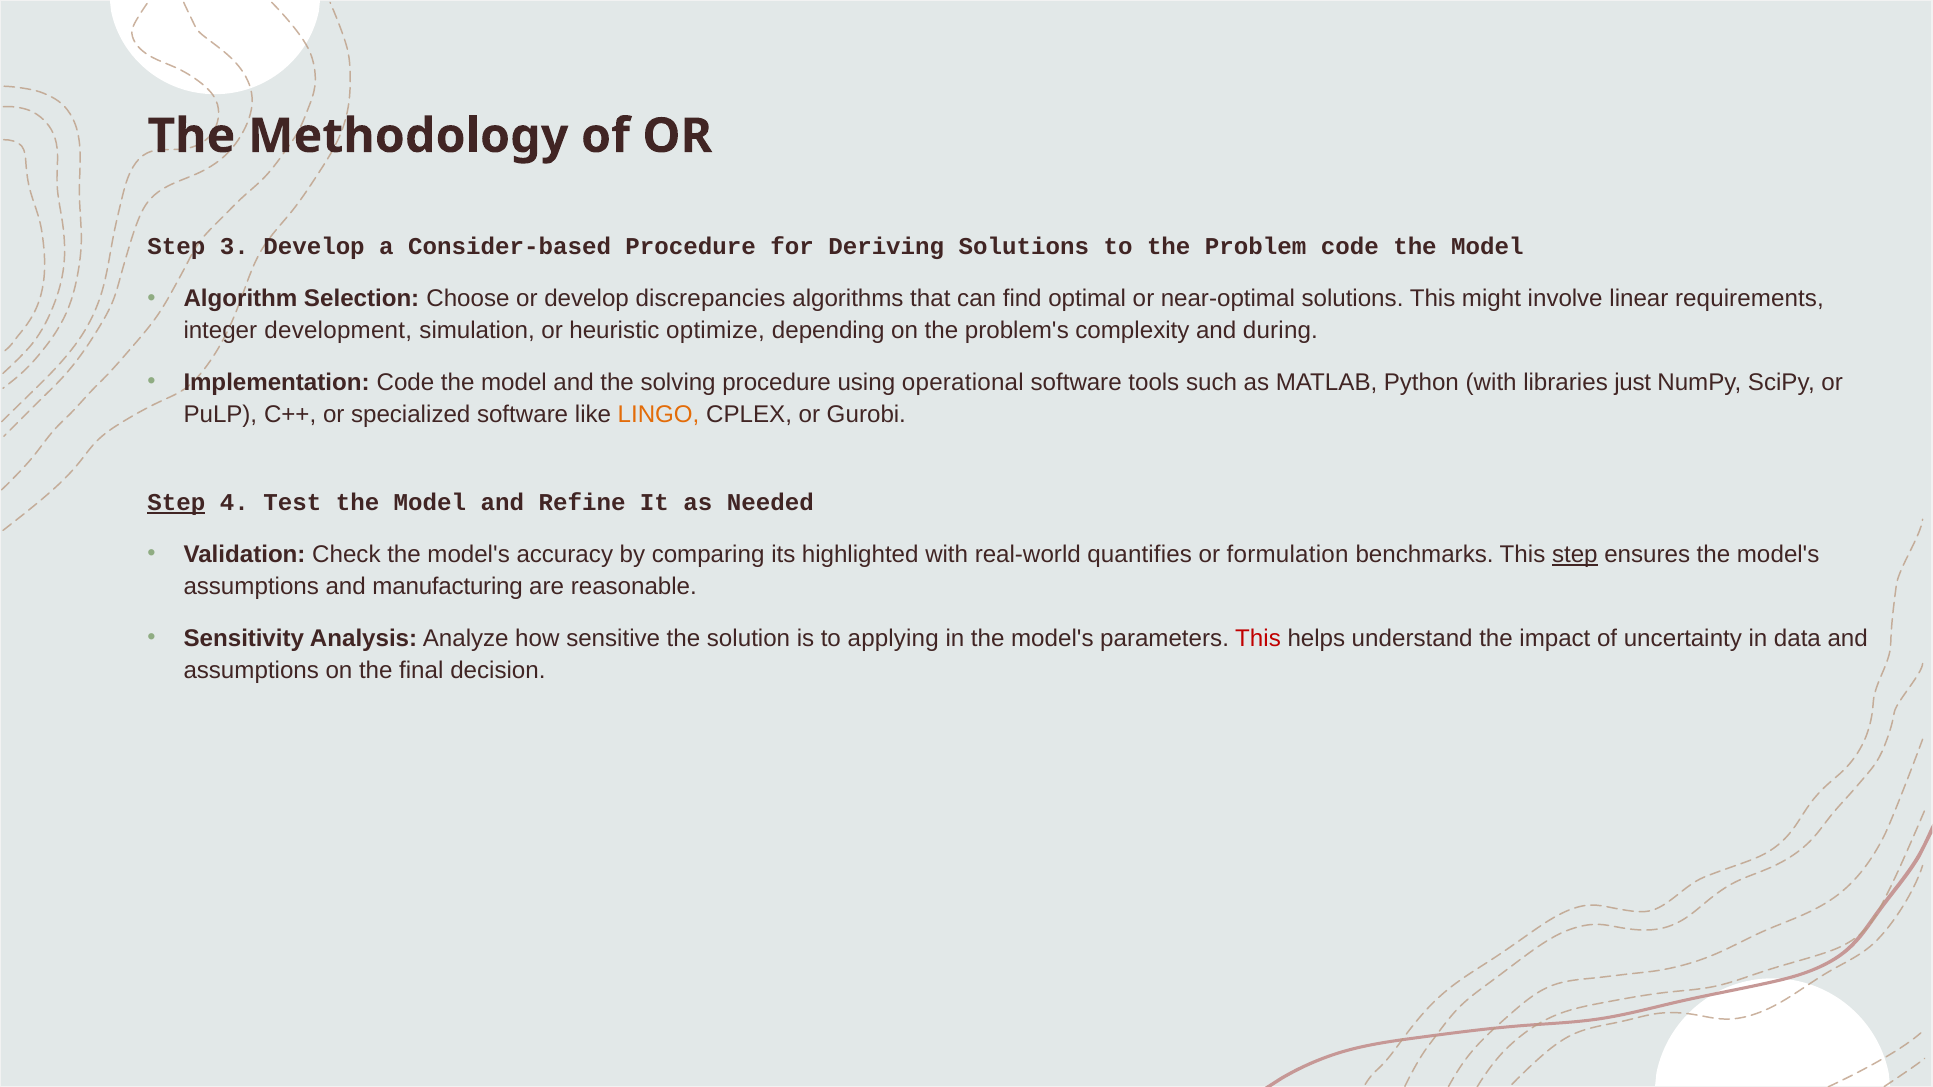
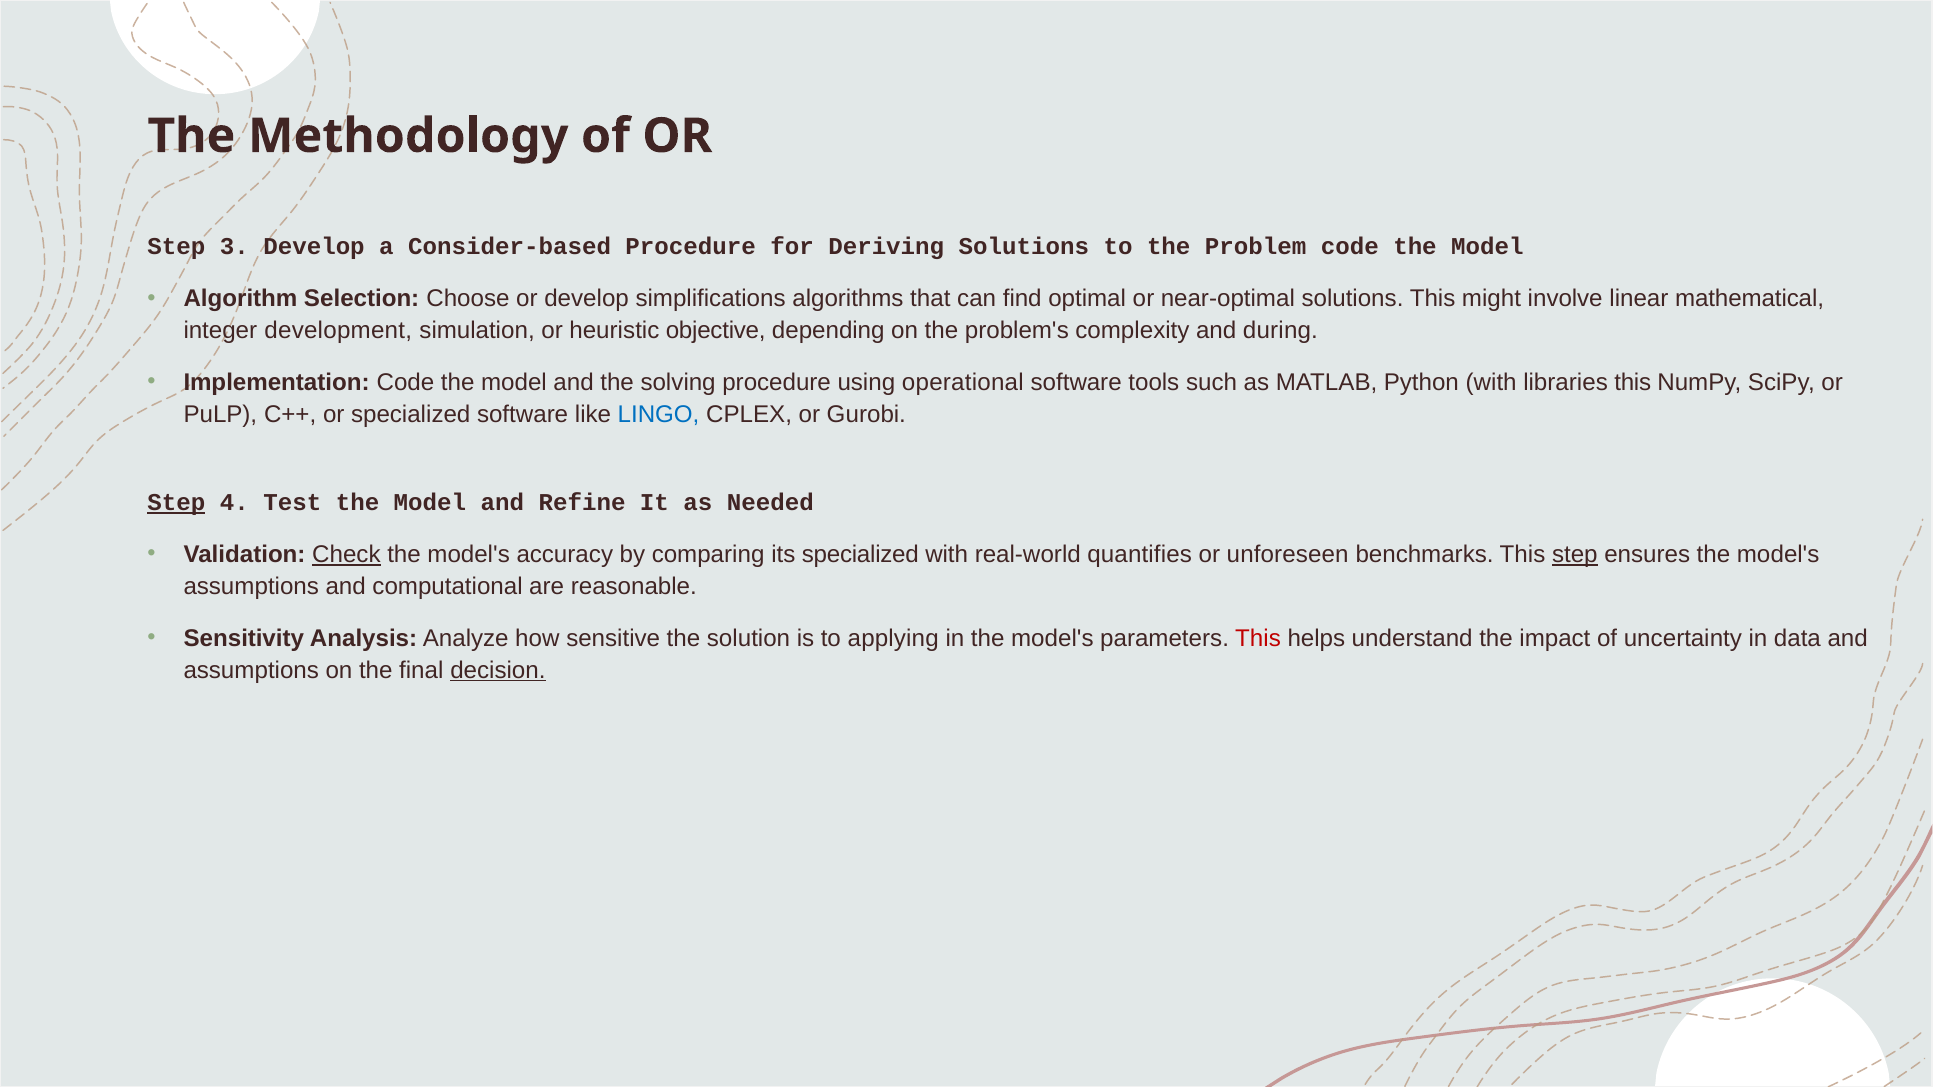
discrepancies: discrepancies -> simplifications
requirements: requirements -> mathematical
optimize: optimize -> objective
libraries just: just -> this
LINGO colour: orange -> blue
Check underline: none -> present
its highlighted: highlighted -> specialized
formulation: formulation -> unforeseen
manufacturing: manufacturing -> computational
decision underline: none -> present
